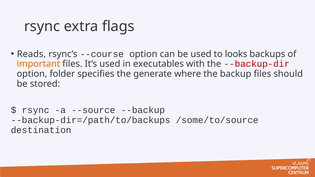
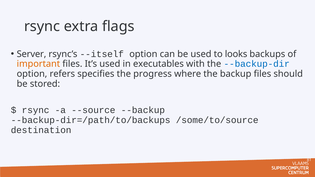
Reads: Reads -> Server
--course: --course -> --itself
--backup-dir colour: red -> blue
folder: folder -> refers
generate: generate -> progress
